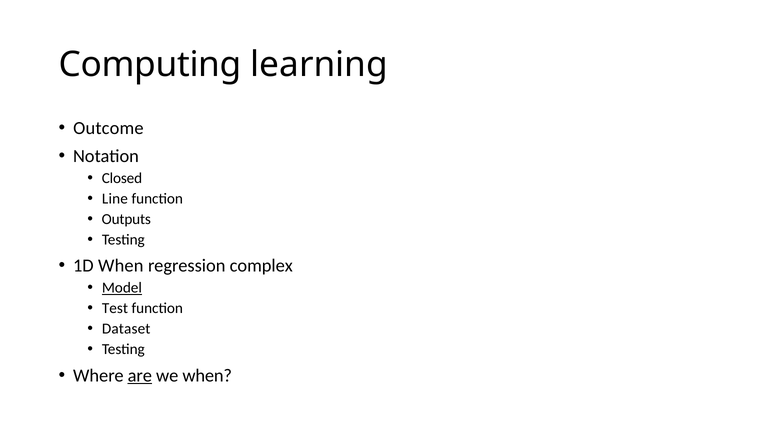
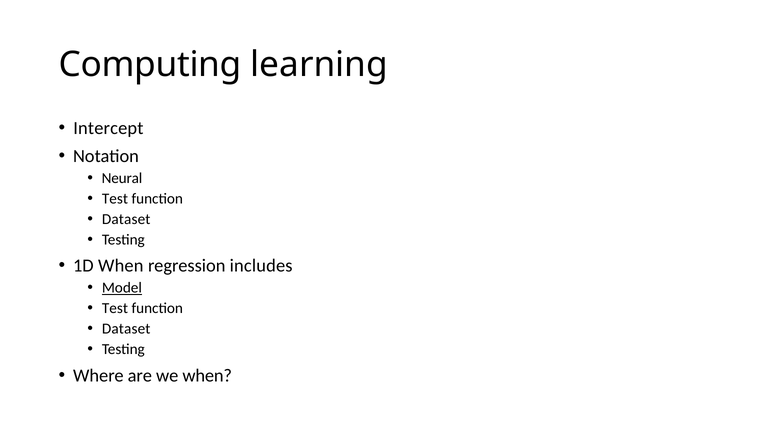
Outcome: Outcome -> Intercept
Closed: Closed -> Neural
Line at (115, 198): Line -> Test
Outputs at (126, 219): Outputs -> Dataset
complex: complex -> includes
are underline: present -> none
